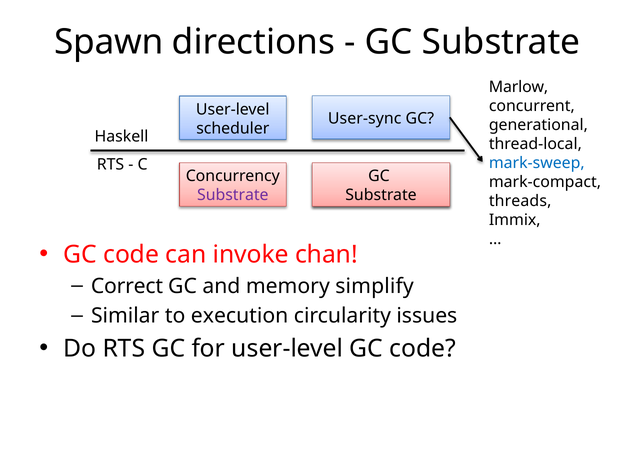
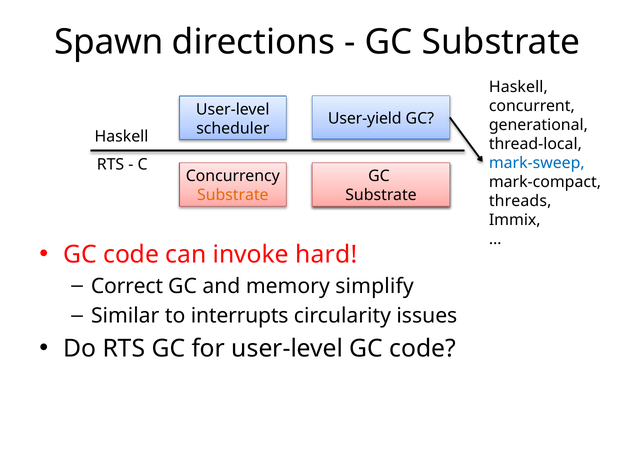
Marlow at (518, 87): Marlow -> Haskell
User-sync: User-sync -> User-yield
Substrate at (233, 195) colour: purple -> orange
chan: chan -> hard
execution: execution -> interrupts
